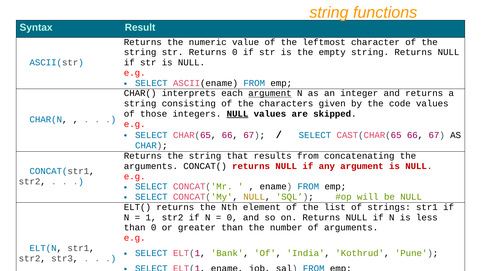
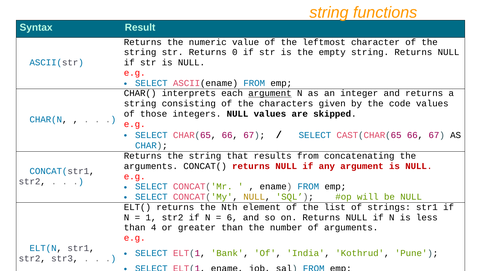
NULL at (238, 114) underline: present -> none
0 at (232, 217): 0 -> 6
than 0: 0 -> 4
